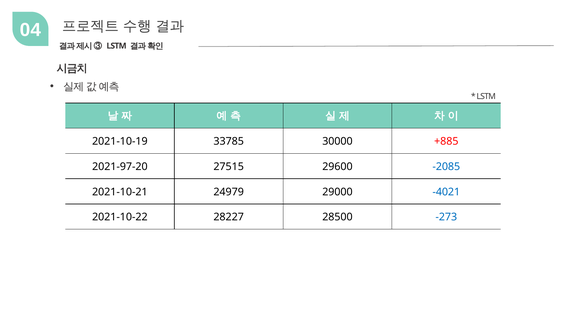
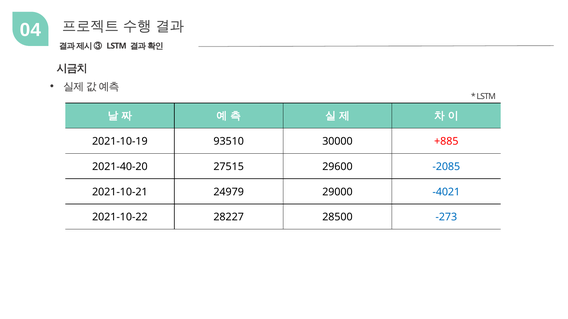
33785: 33785 -> 93510
2021-97-20: 2021-97-20 -> 2021-40-20
